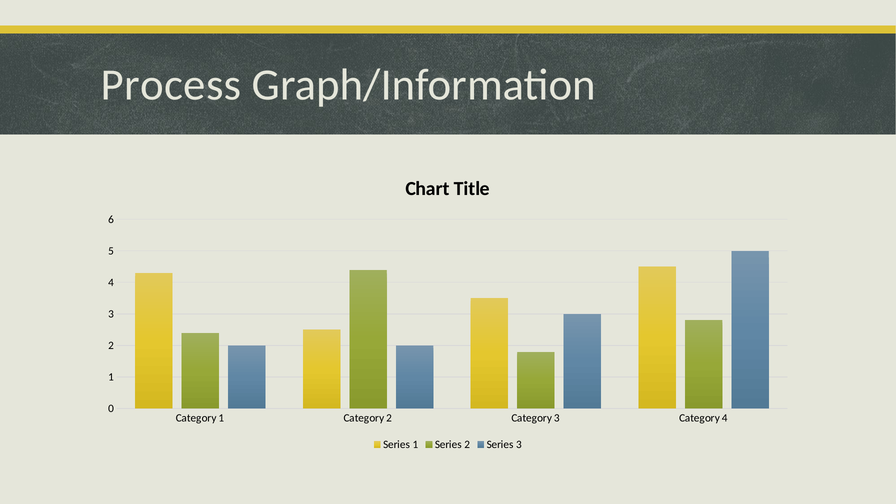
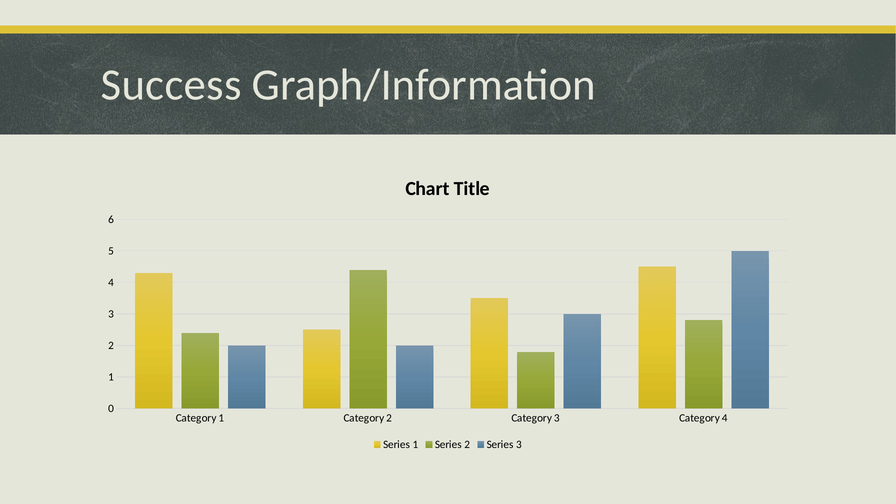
Process: Process -> Success
